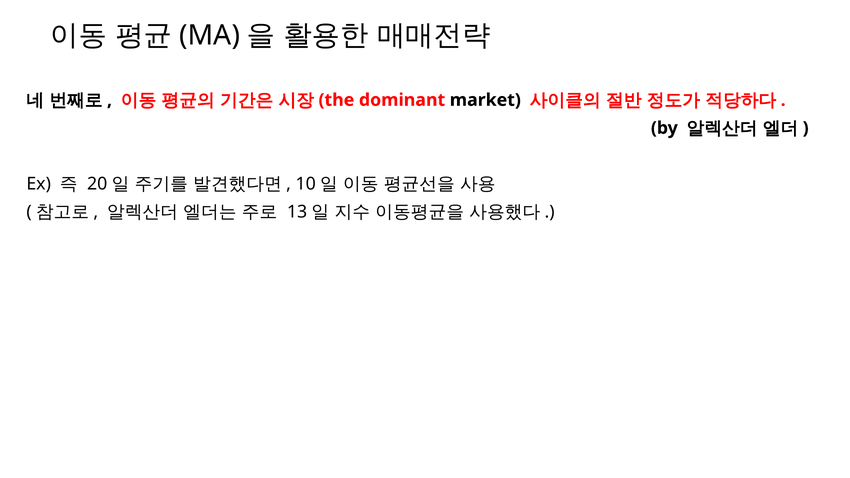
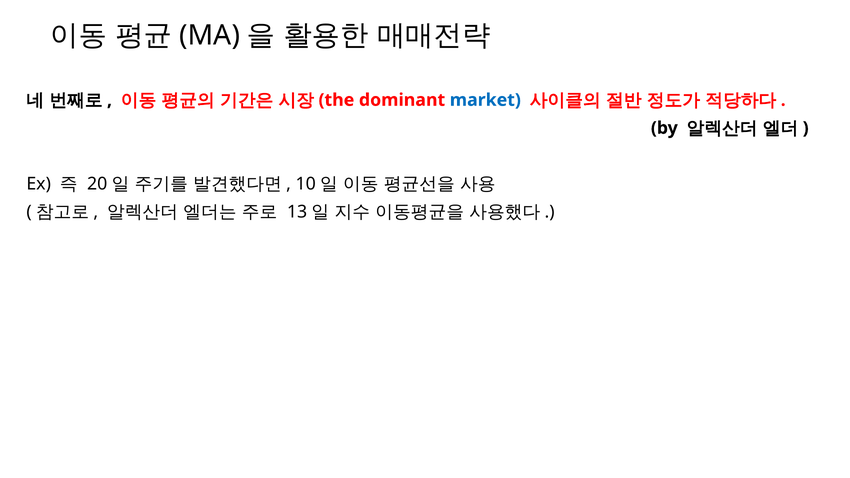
market colour: black -> blue
